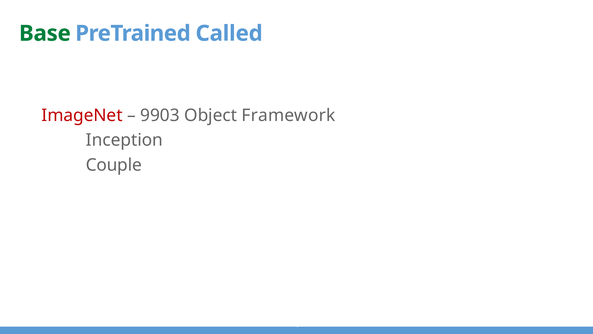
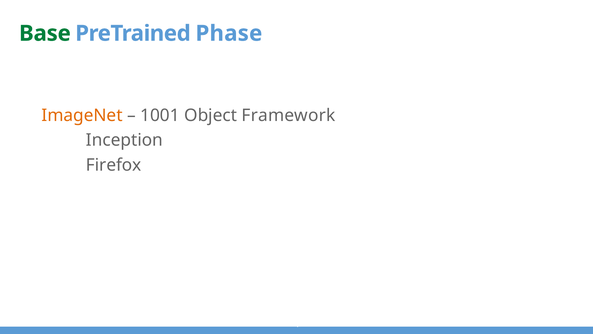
Called: Called -> Phase
ImageNet colour: red -> orange
9903: 9903 -> 1001
Couple: Couple -> Firefox
